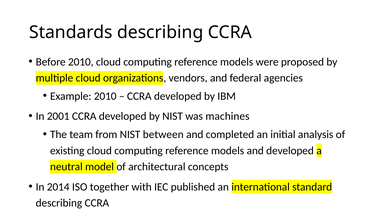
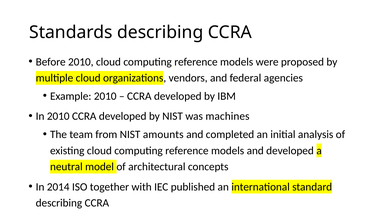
In 2001: 2001 -> 2010
between: between -> amounts
